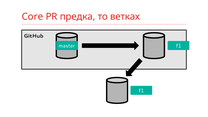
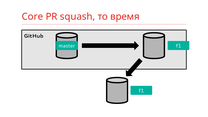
предка: предка -> squash
ветках: ветках -> время
